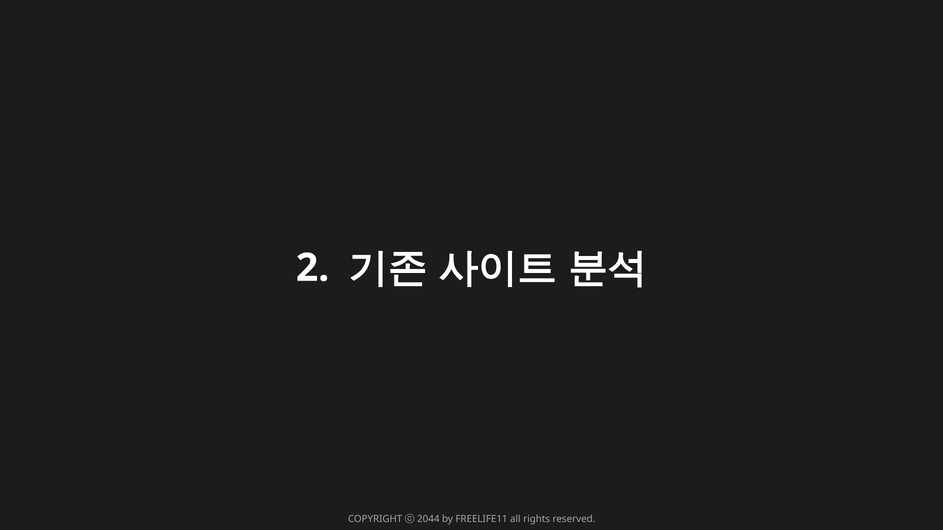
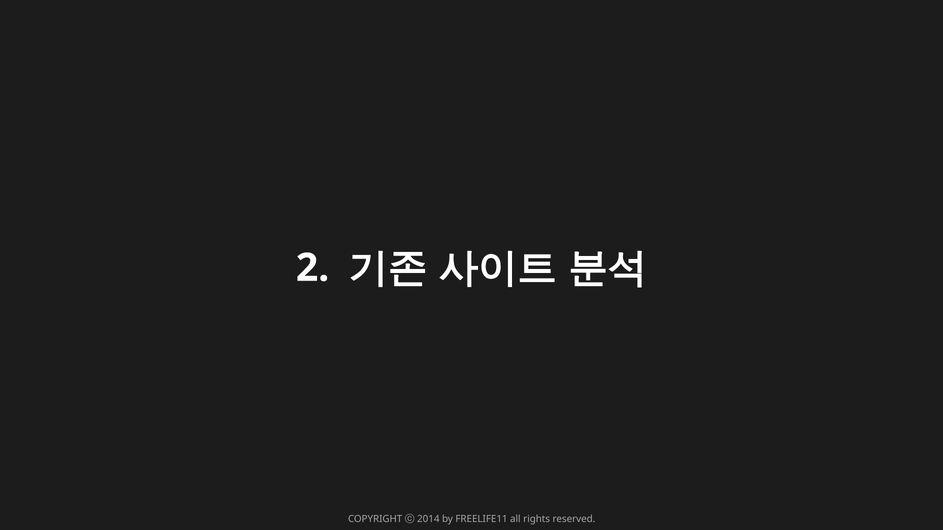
2044: 2044 -> 2014
